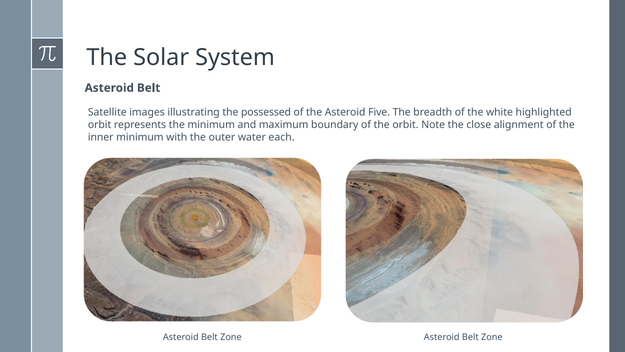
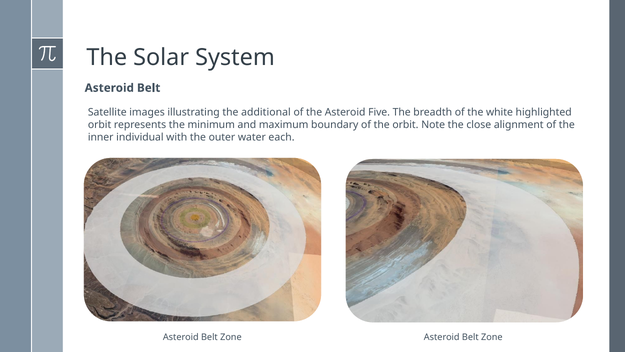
possessed: possessed -> additional
inner minimum: minimum -> individual
